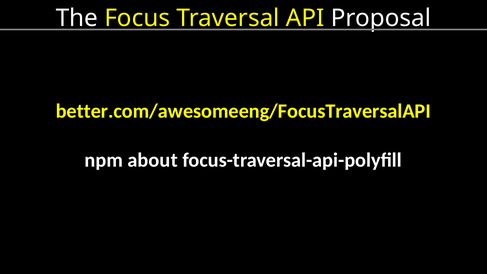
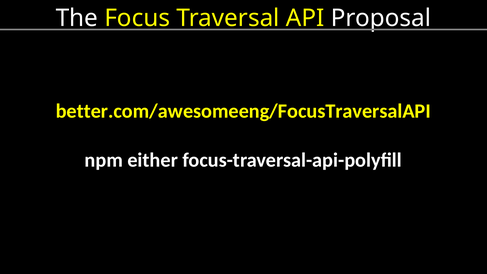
about: about -> either
